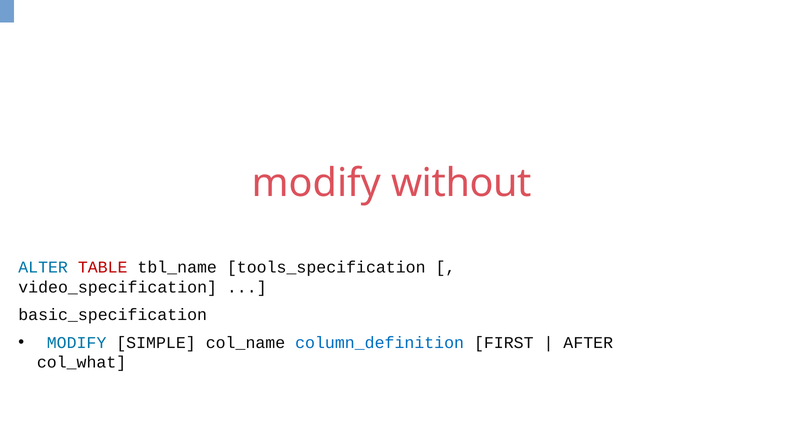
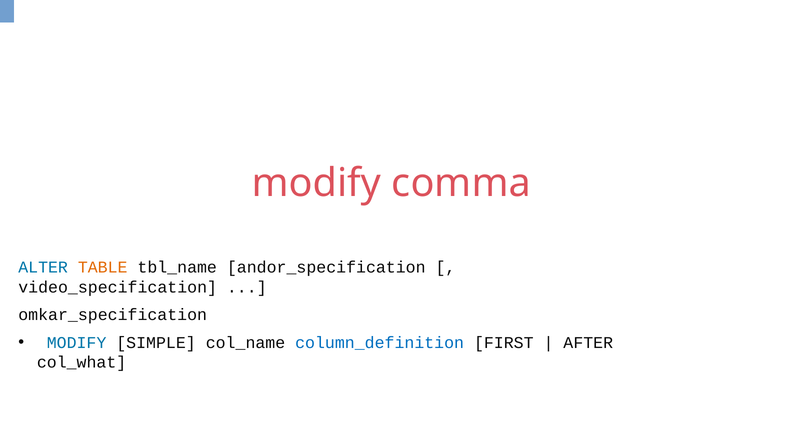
without: without -> comma
TABLE colour: red -> orange
tools_specification: tools_specification -> andor_specification
basic_specification: basic_specification -> omkar_specification
